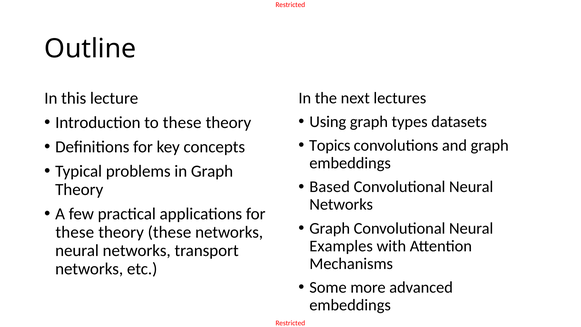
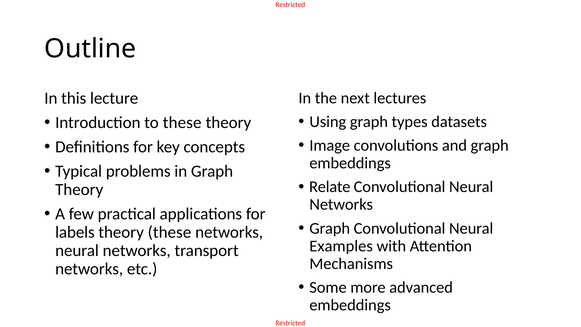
Topics: Topics -> Image
Based: Based -> Relate
these at (75, 232): these -> labels
